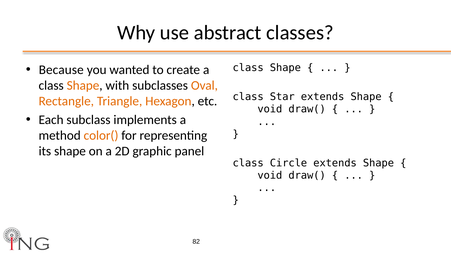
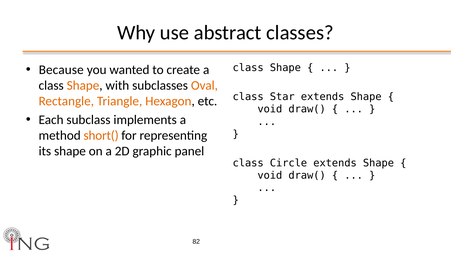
color(: color( -> short(
